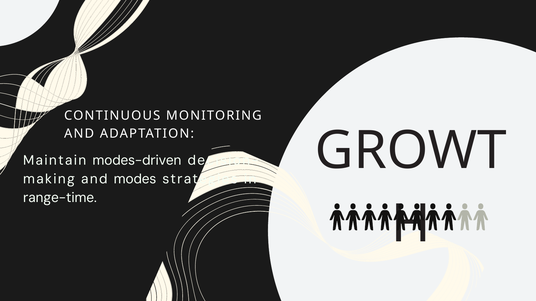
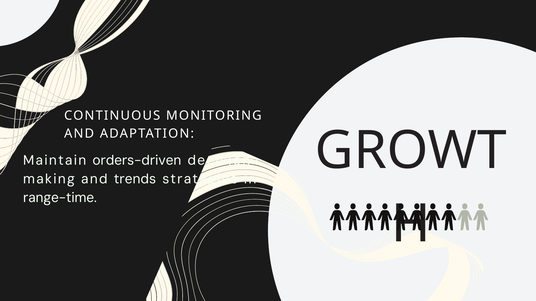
modes-driven: modes-driven -> orders-driven
modes: modes -> trends
